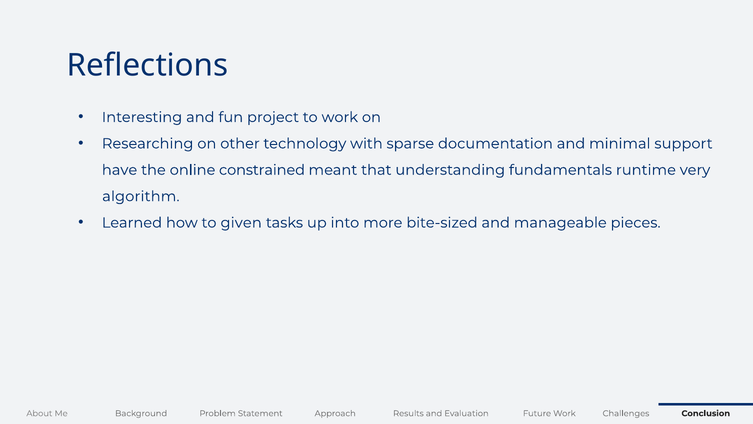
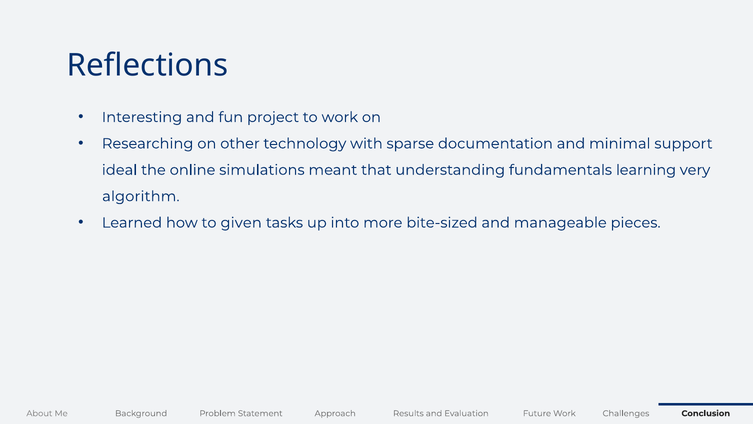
have: have -> ideal
constrained: constrained -> simulations
runtime: runtime -> learning
